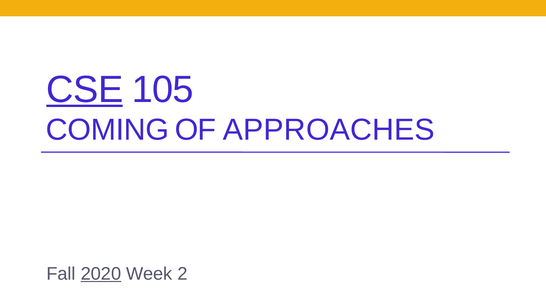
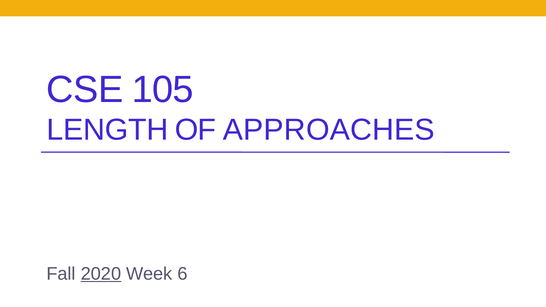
CSE underline: present -> none
COMING: COMING -> LENGTH
2: 2 -> 6
